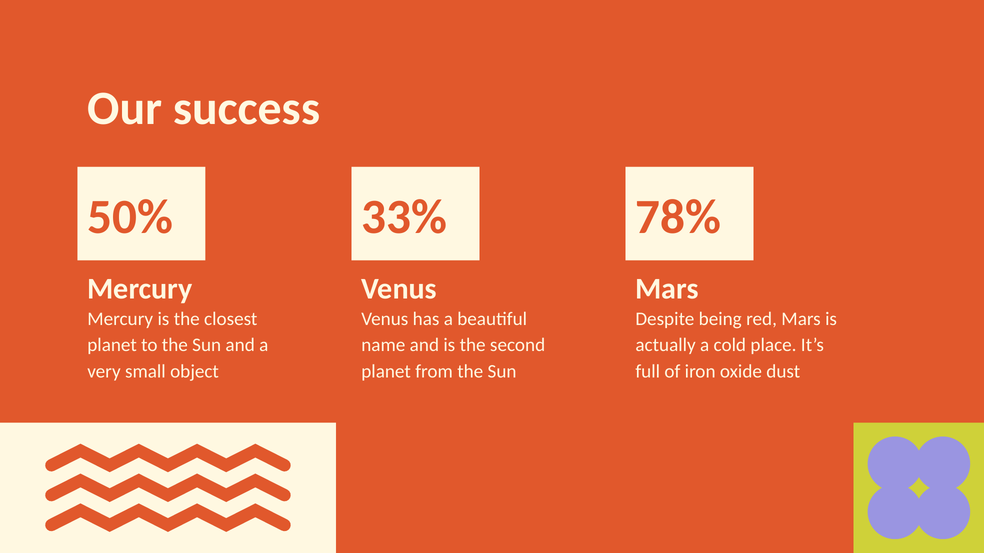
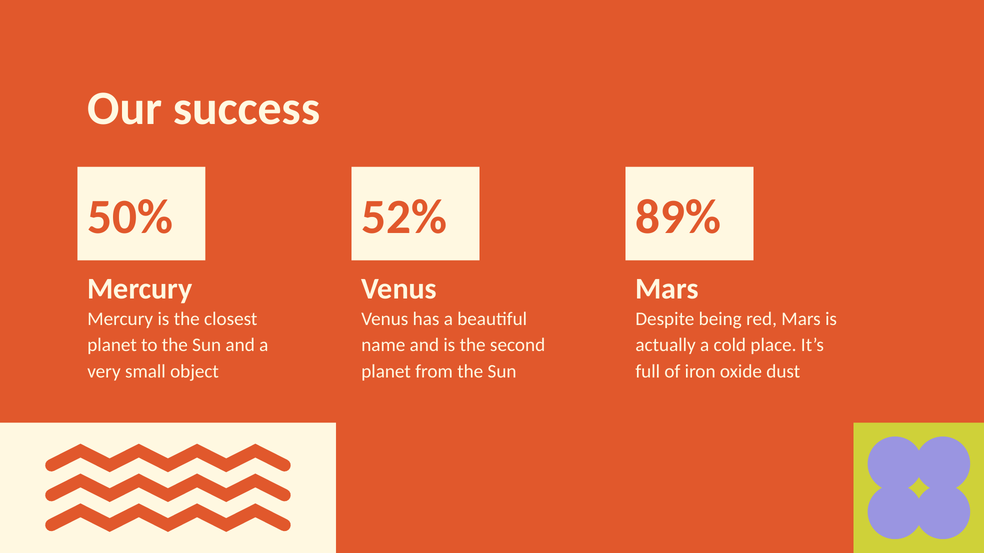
33%: 33% -> 52%
78%: 78% -> 89%
